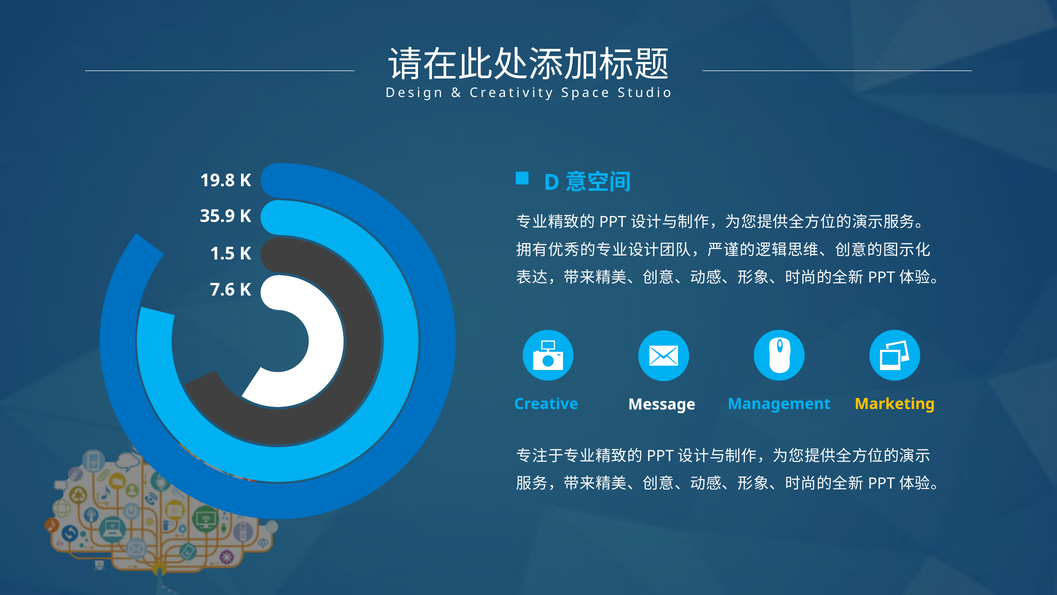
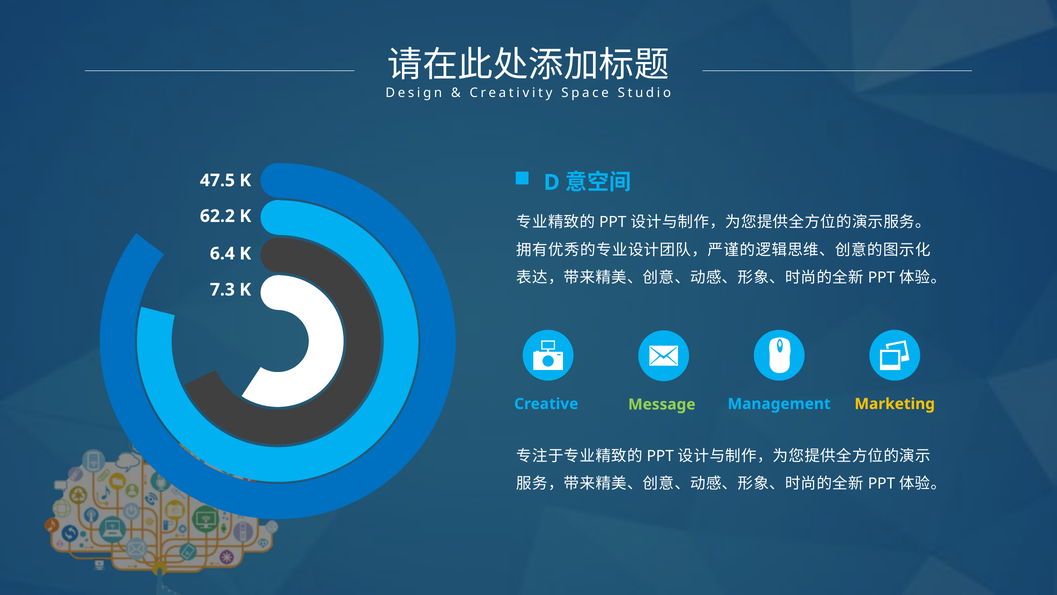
19.8: 19.8 -> 47.5
35.9: 35.9 -> 62.2
1.5: 1.5 -> 6.4
7.6: 7.6 -> 7.3
Message colour: white -> light green
